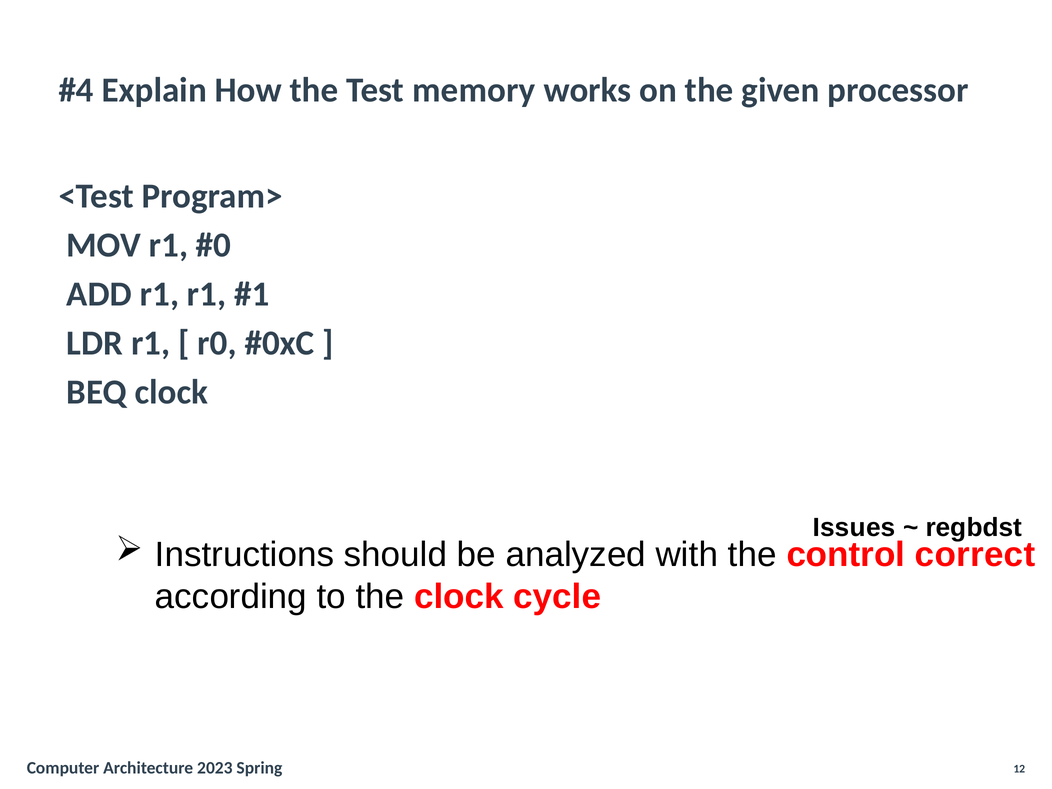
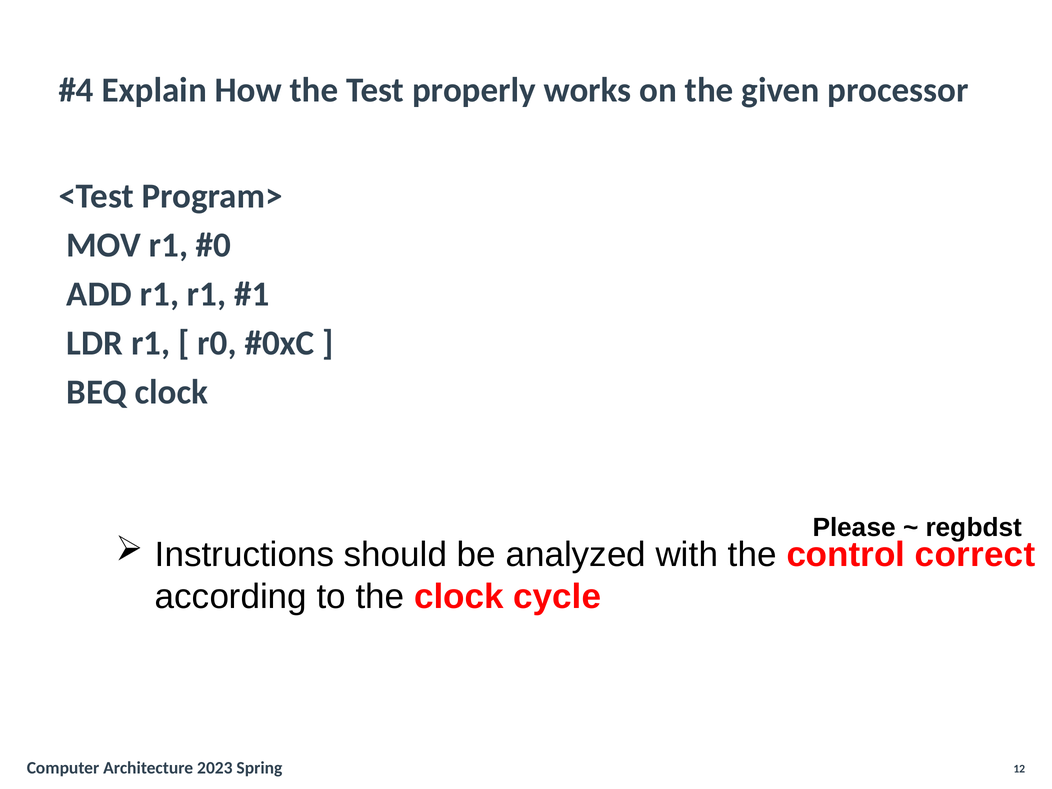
memory: memory -> properly
Issues: Issues -> Please
